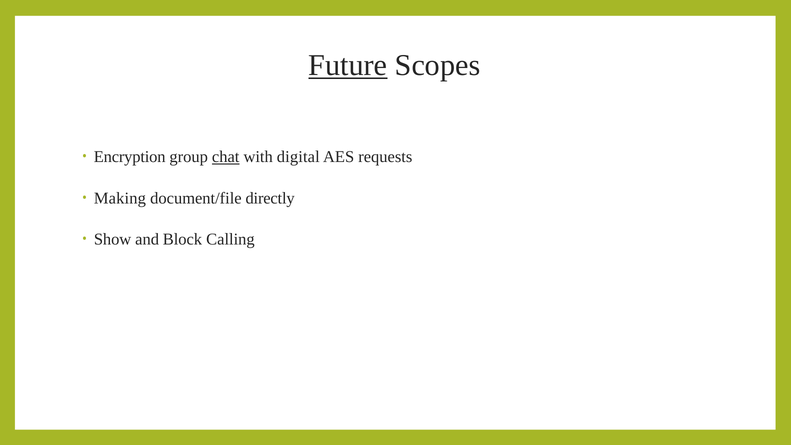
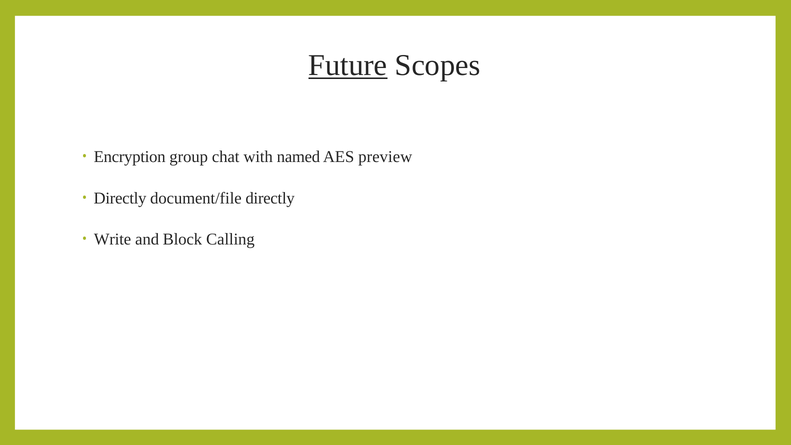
chat underline: present -> none
digital: digital -> named
requests: requests -> preview
Making at (120, 198): Making -> Directly
Show: Show -> Write
